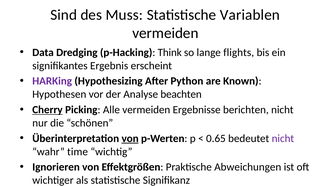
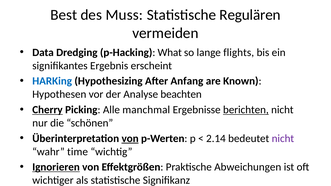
Sind: Sind -> Best
Variablen: Variablen -> Regulären
Think: Think -> What
HARKing colour: purple -> blue
Python: Python -> Anfang
Alle vermeiden: vermeiden -> manchmal
berichten underline: none -> present
0.65: 0.65 -> 2.14
Ignorieren underline: none -> present
